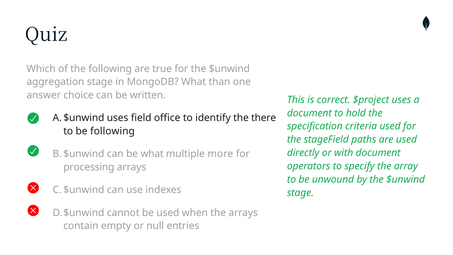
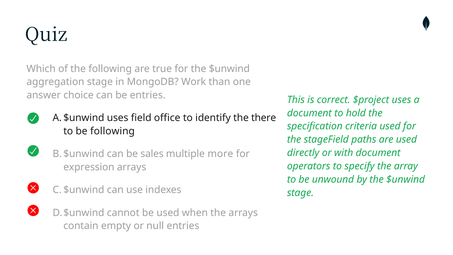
MongoDB What: What -> Work
be written: written -> entries
be what: what -> sales
processing: processing -> expression
